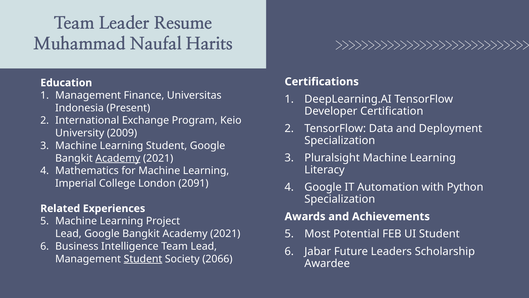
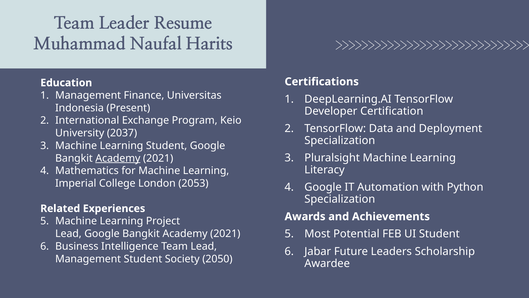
2009: 2009 -> 2037
2091: 2091 -> 2053
Student at (143, 258) underline: present -> none
2066: 2066 -> 2050
